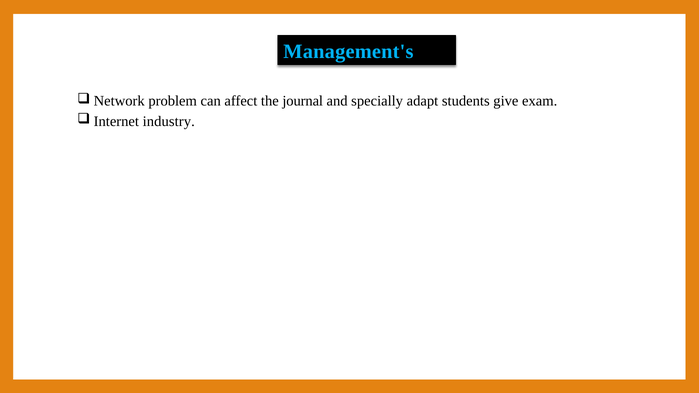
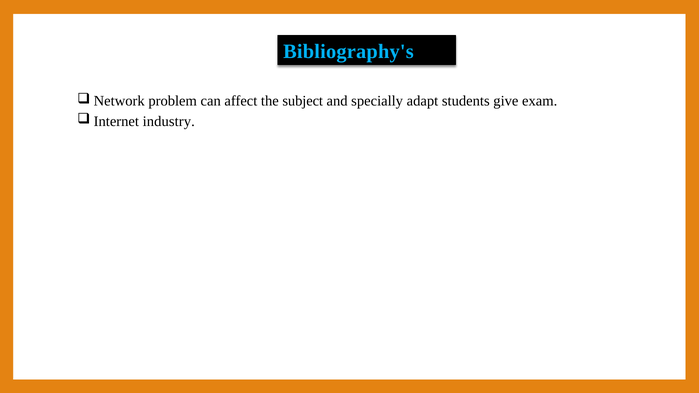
Management's: Management's -> Bibliography's
journal: journal -> subject
